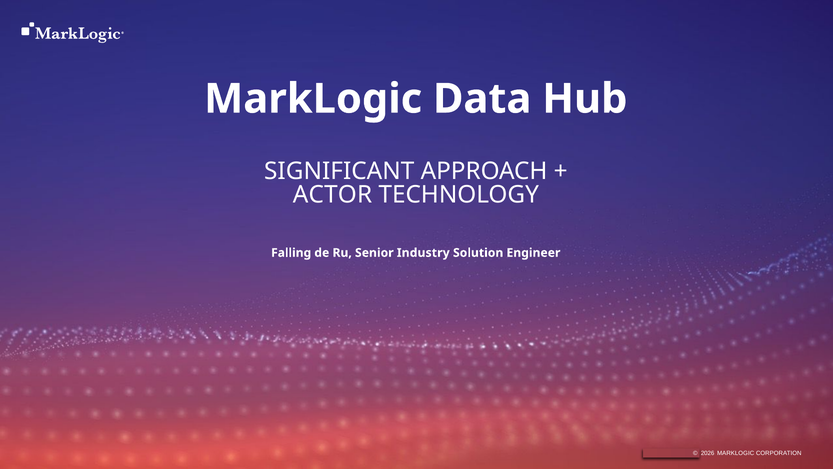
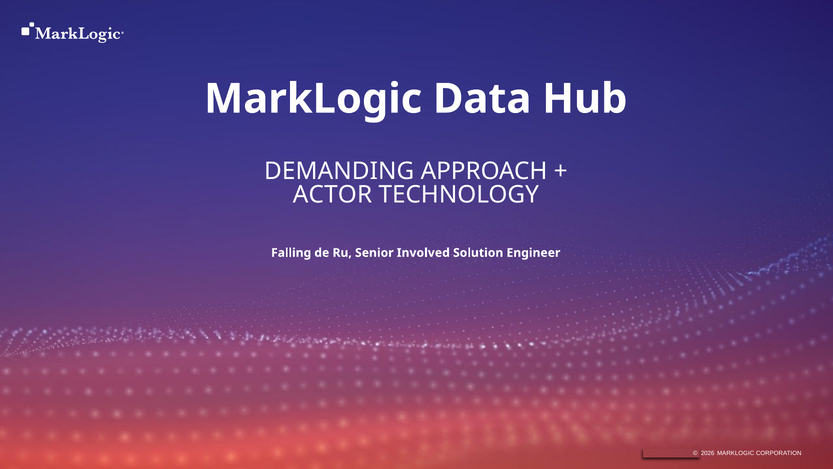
SIGNIFICANT: SIGNIFICANT -> DEMANDING
Industry: Industry -> Involved
